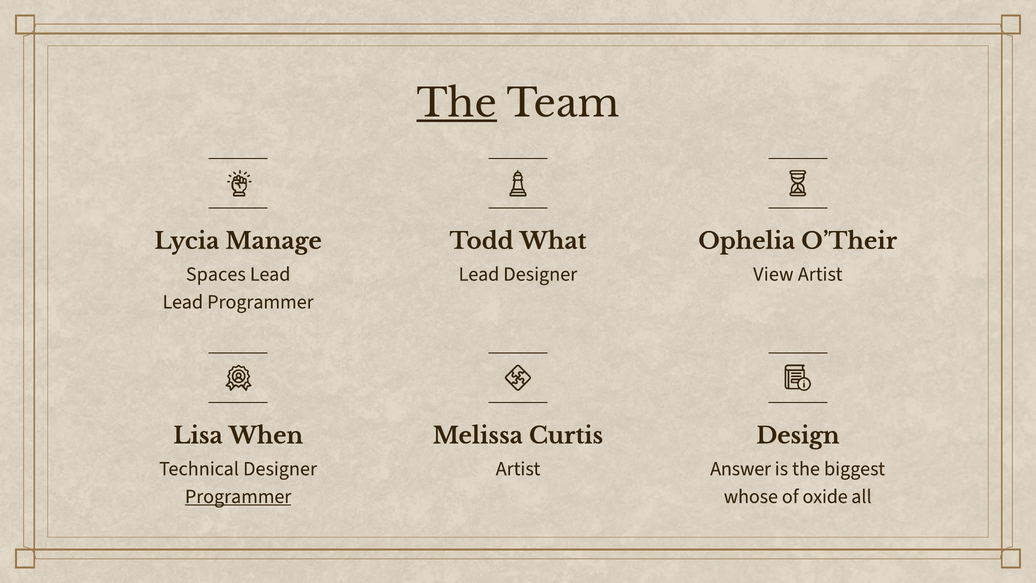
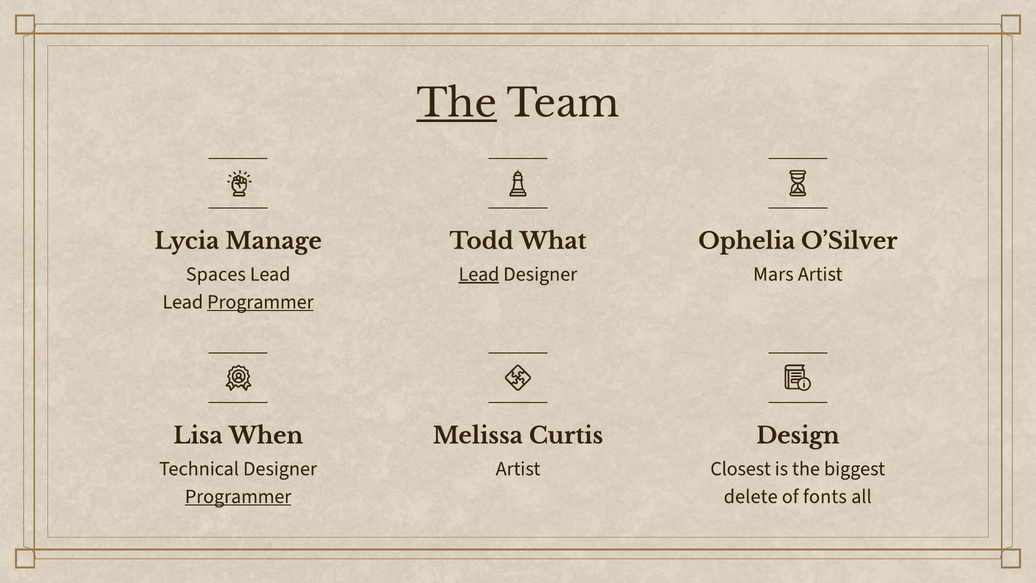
O’Their: O’Their -> O’Silver
Lead at (479, 274) underline: none -> present
View: View -> Mars
Programmer at (260, 302) underline: none -> present
Answer: Answer -> Closest
whose: whose -> delete
oxide: oxide -> fonts
